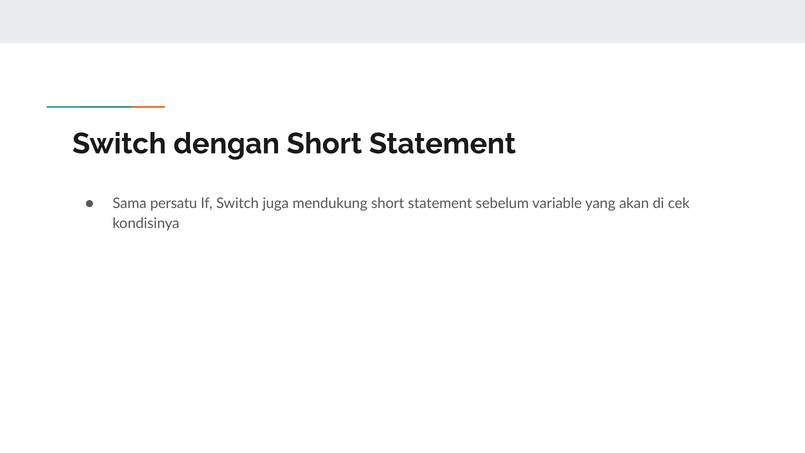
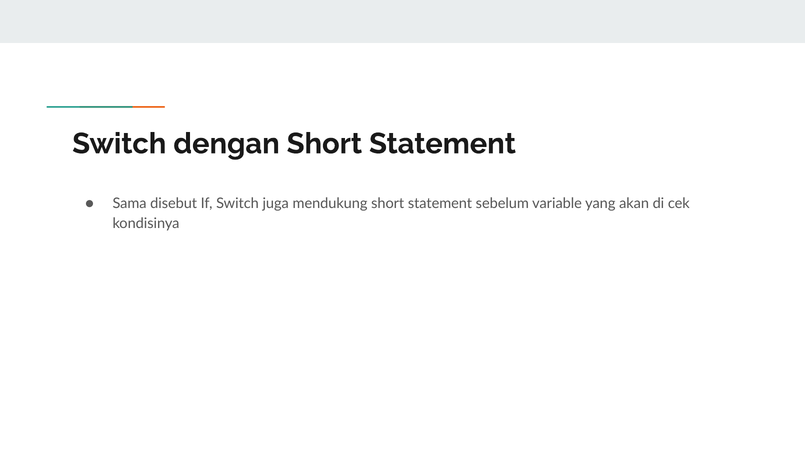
persatu: persatu -> disebut
